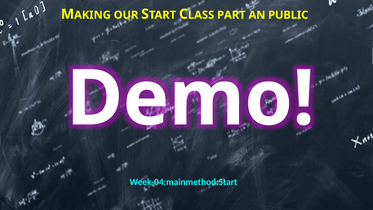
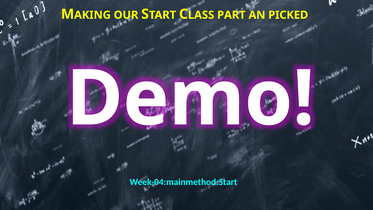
PUBLIC: PUBLIC -> PICKED
